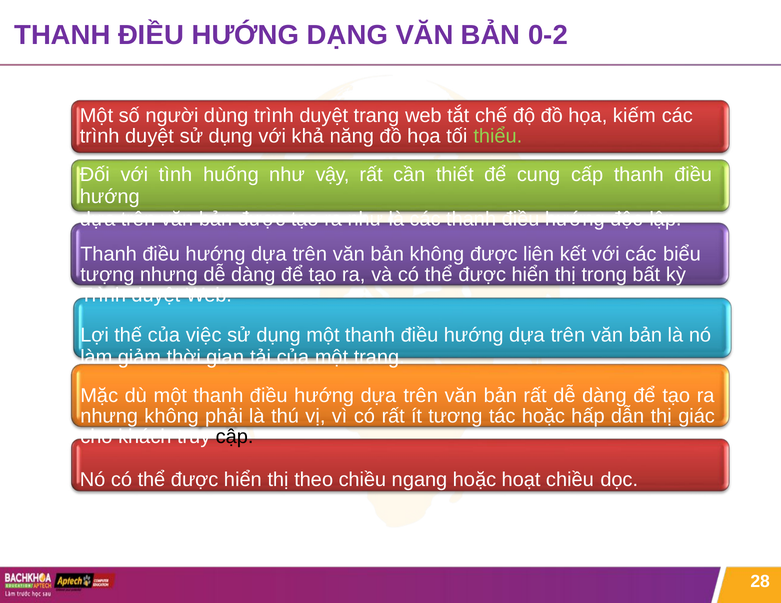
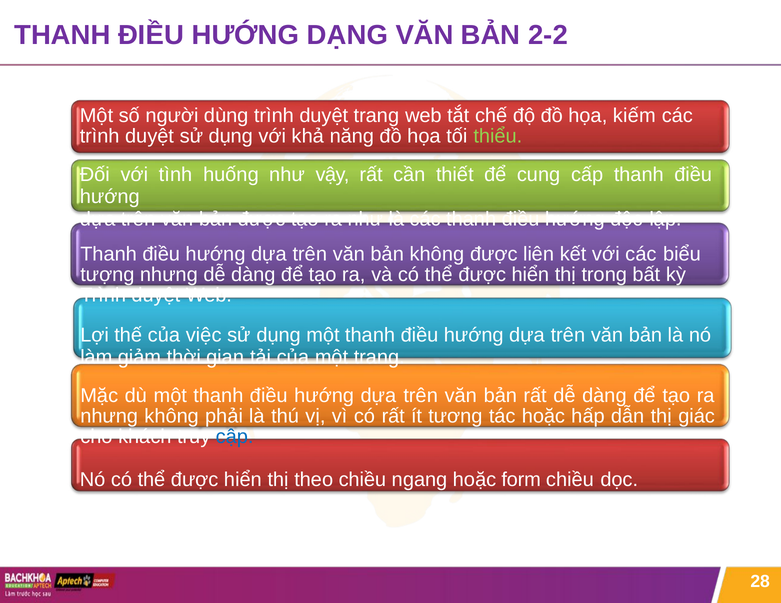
0-2: 0-2 -> 2-2
cập colour: black -> blue
hoạt: hoạt -> form
